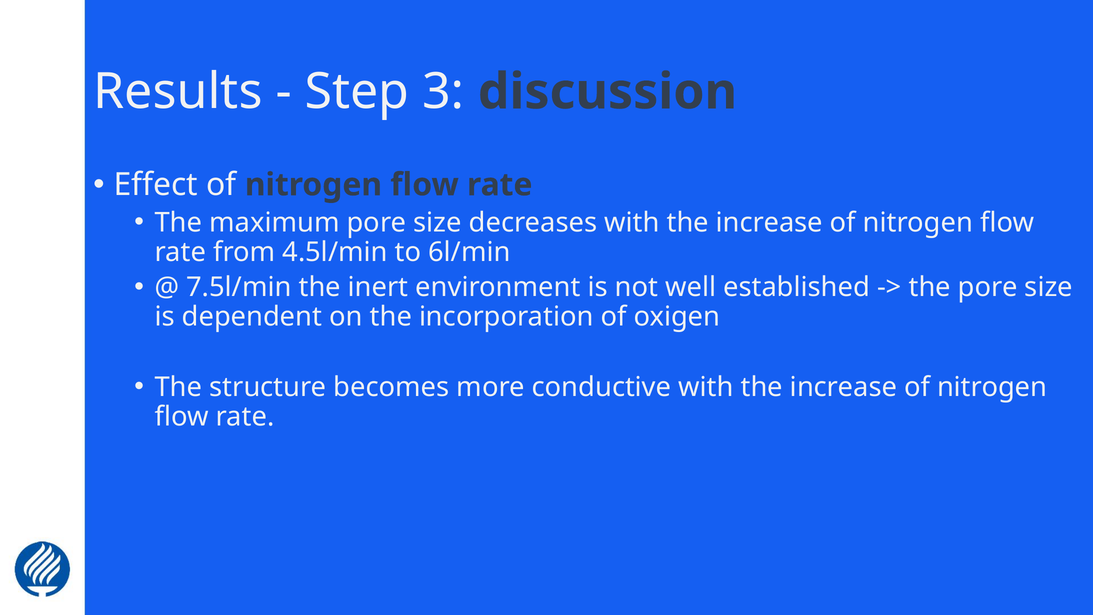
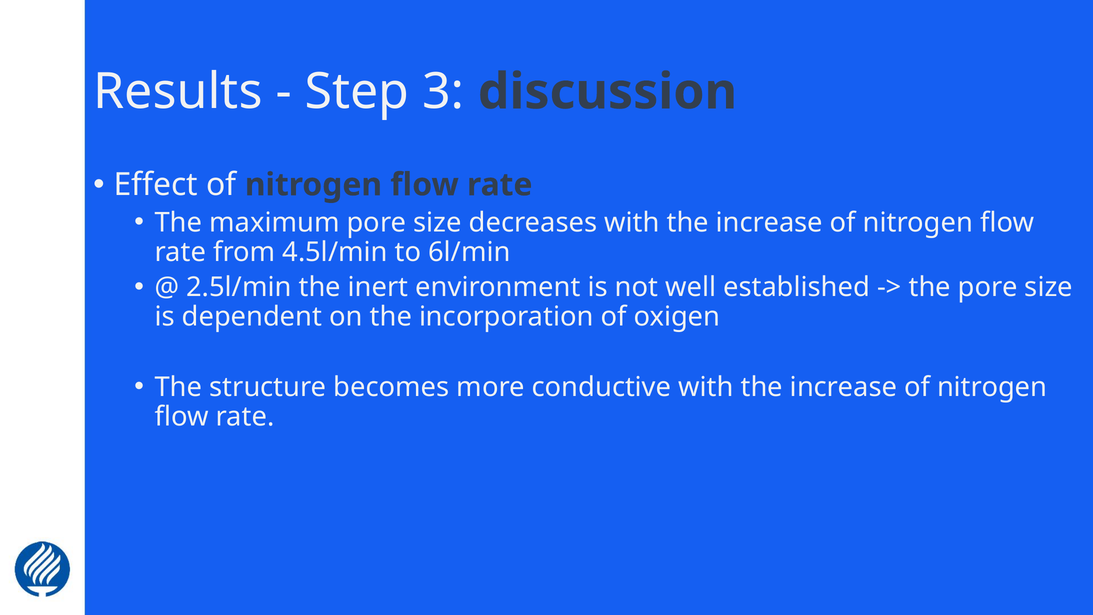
7.5l/min: 7.5l/min -> 2.5l/min
